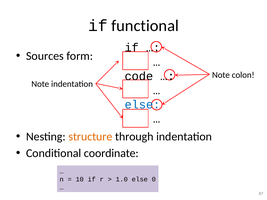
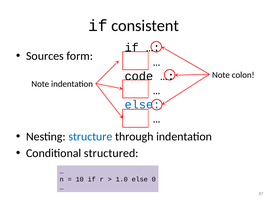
functional: functional -> consistent
structure colour: orange -> blue
coordinate: coordinate -> structured
